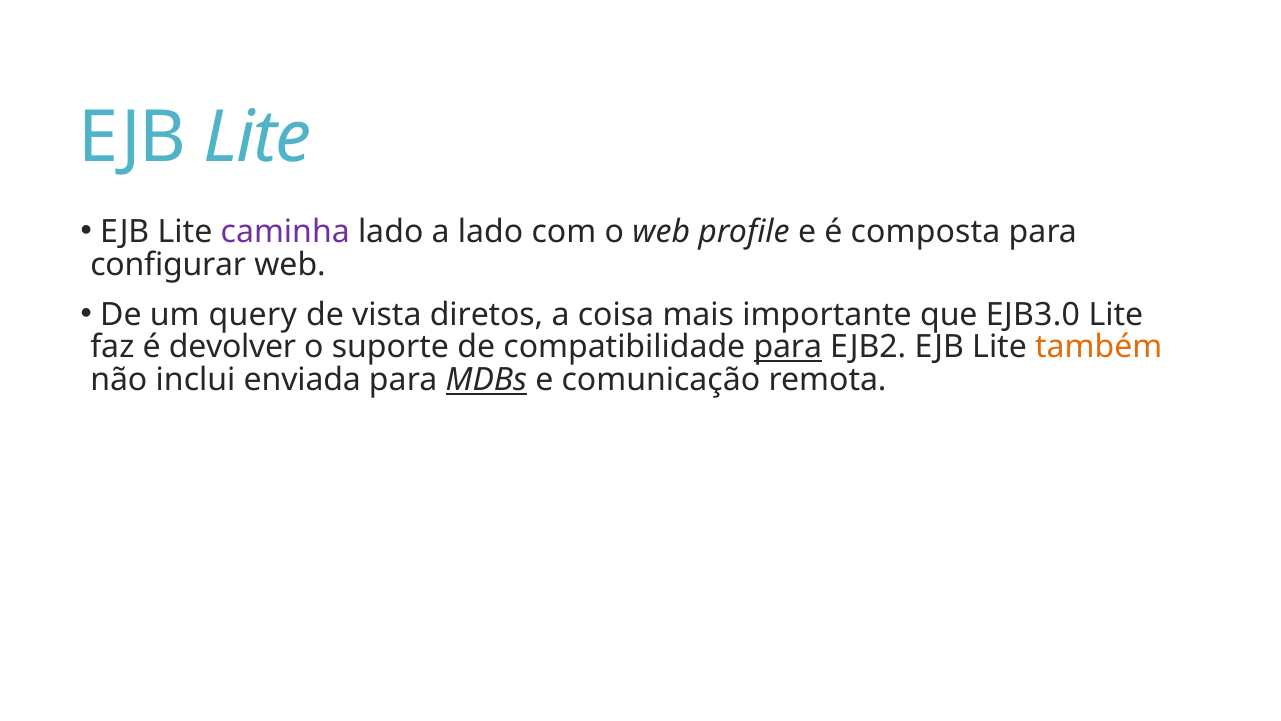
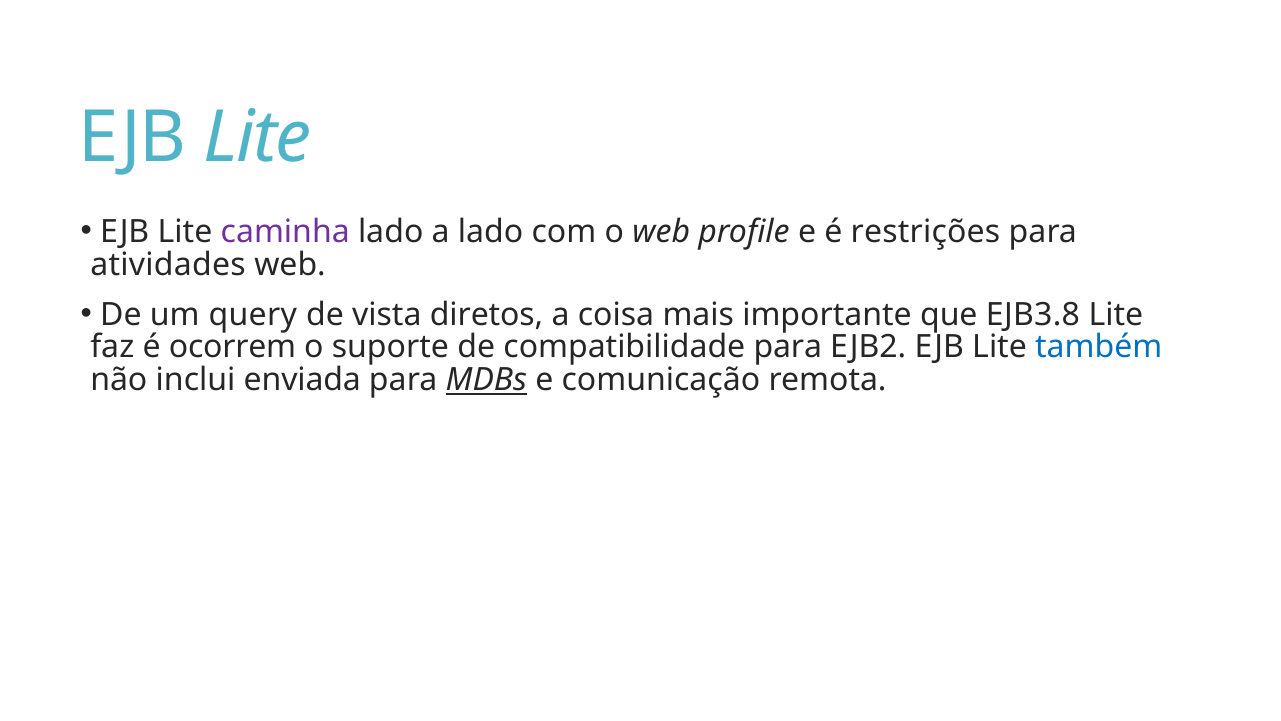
composta: composta -> restrições
configurar: configurar -> atividades
EJB3.0: EJB3.0 -> EJB3.8
devolver: devolver -> ocorrem
para at (788, 347) underline: present -> none
também colour: orange -> blue
